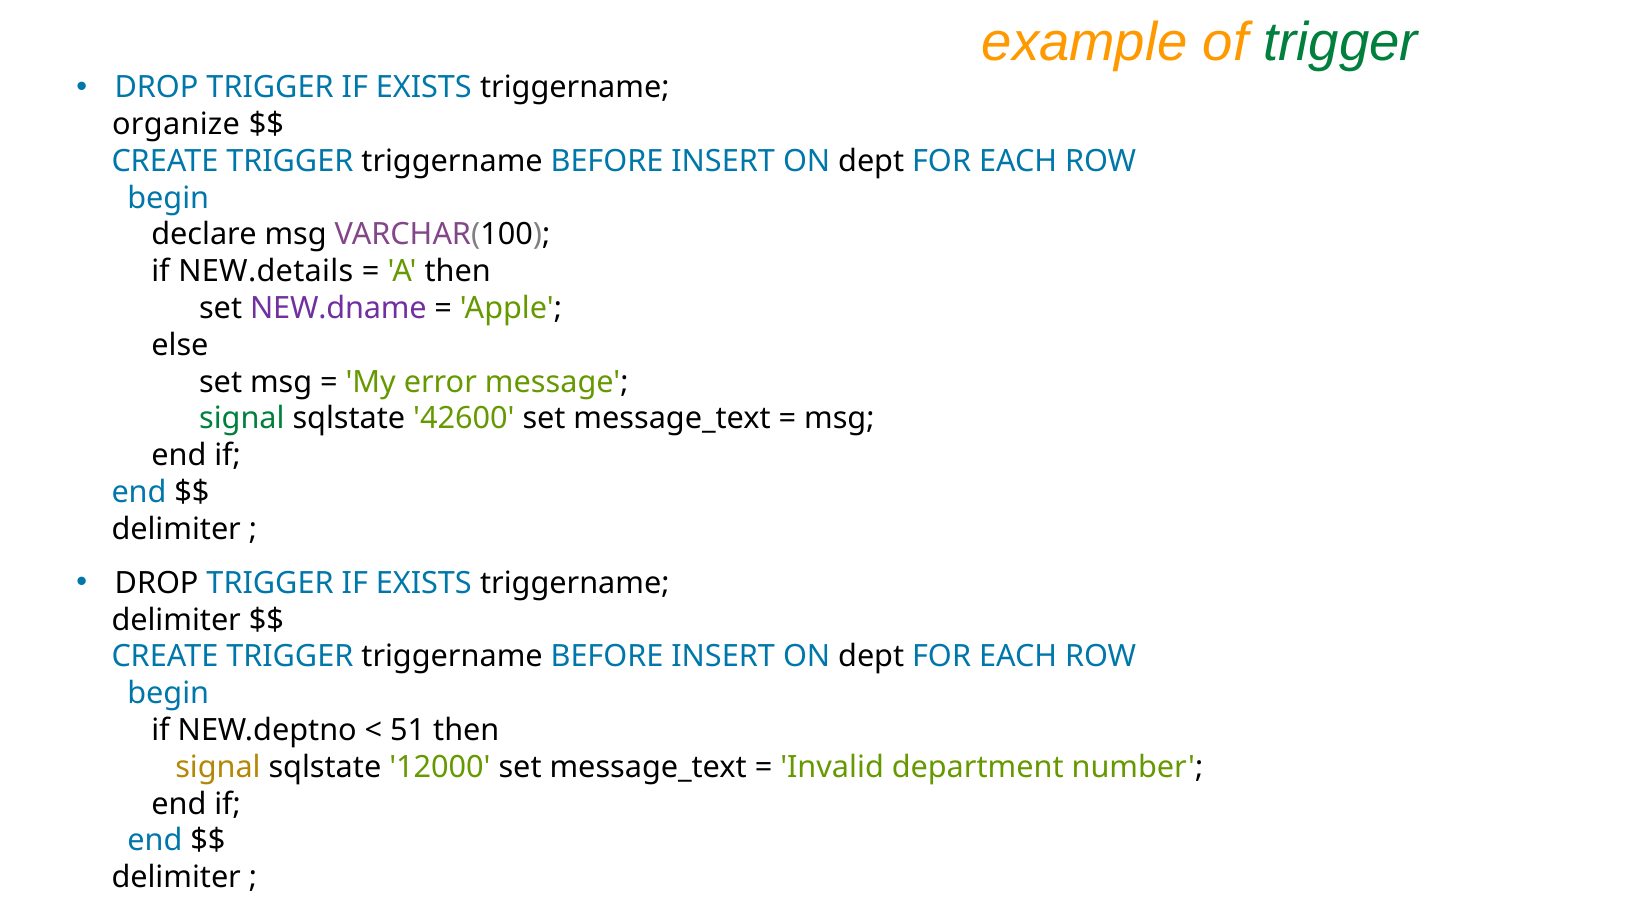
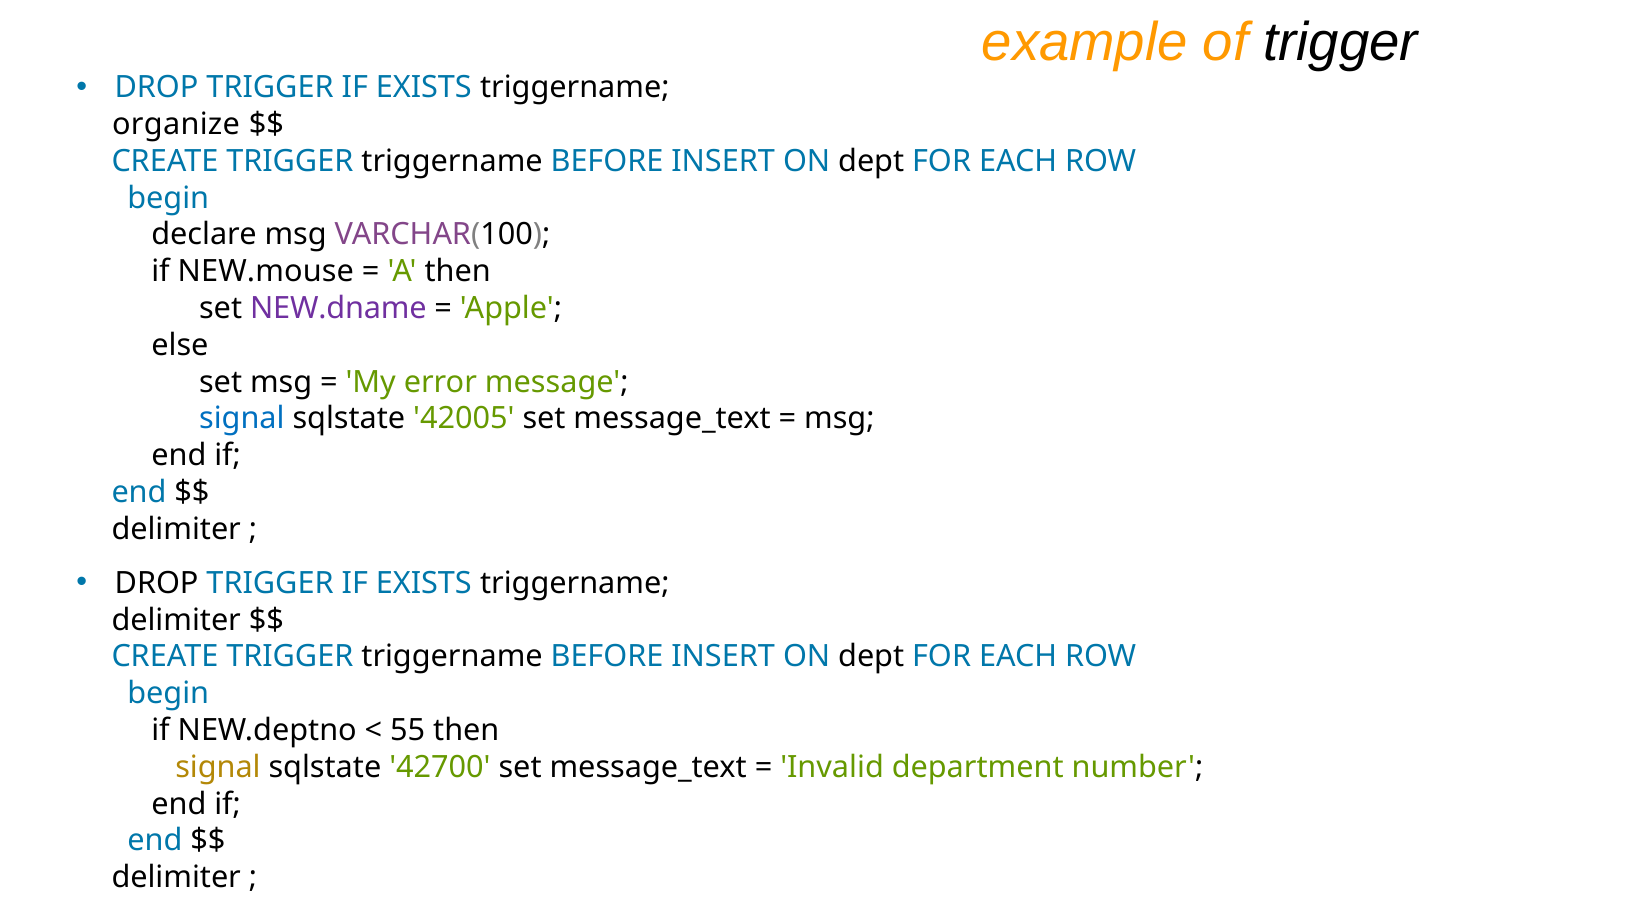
trigger at (1341, 43) colour: green -> black
NEW.details: NEW.details -> NEW.mouse
signal at (242, 419) colour: green -> blue
42600: 42600 -> 42005
51: 51 -> 55
12000: 12000 -> 42700
